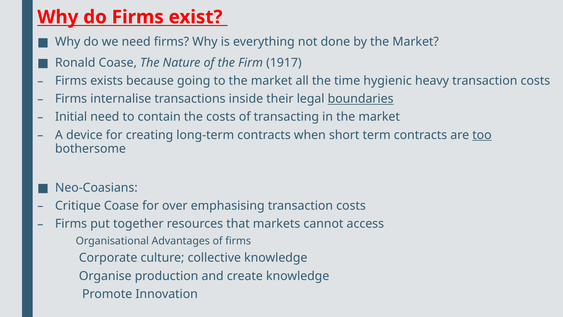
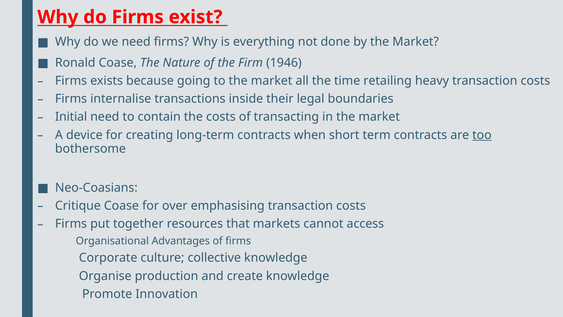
1917: 1917 -> 1946
hygienic: hygienic -> retailing
boundaries underline: present -> none
